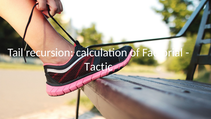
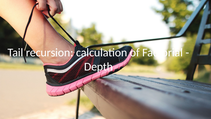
Tactic: Tactic -> Depth
